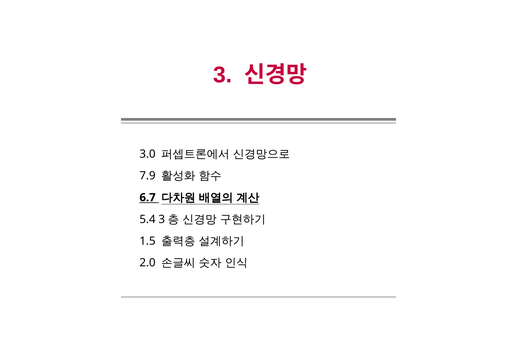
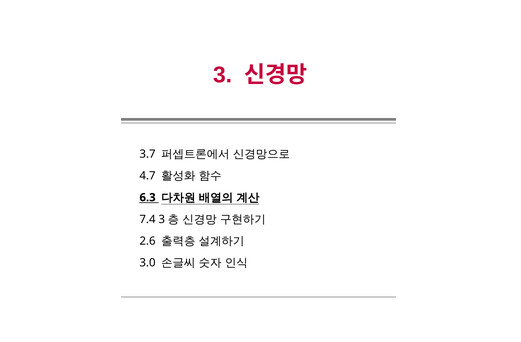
3.0: 3.0 -> 3.7
7.9: 7.9 -> 4.7
6.7: 6.7 -> 6.3
5.4: 5.4 -> 7.4
1.5: 1.5 -> 2.6
2.0: 2.0 -> 3.0
